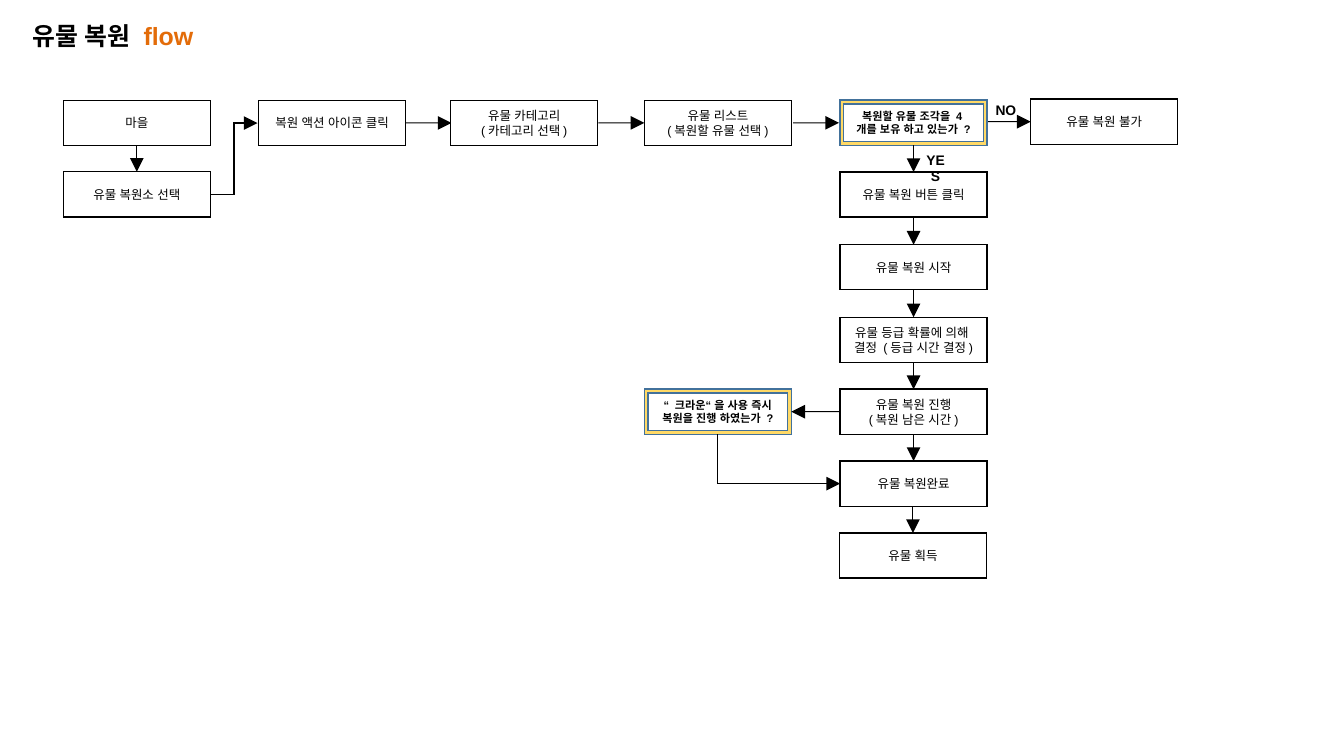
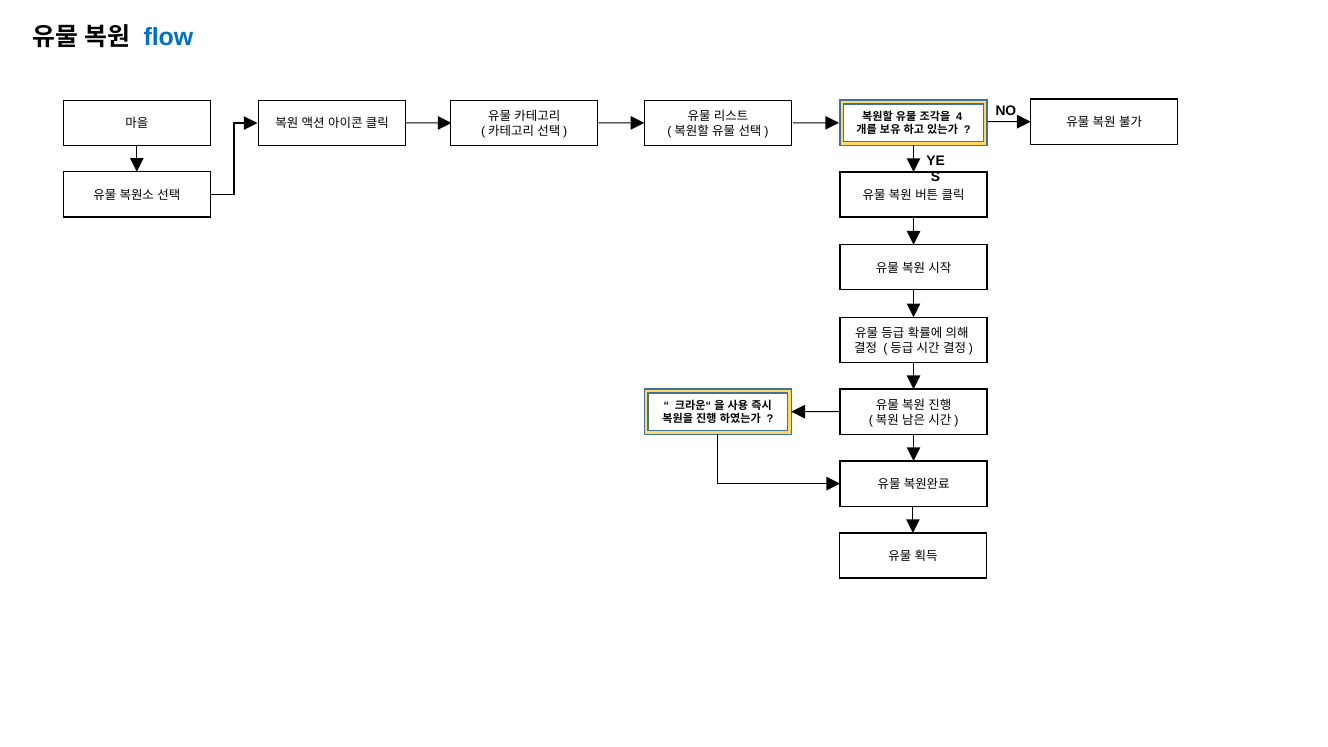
flow colour: orange -> blue
